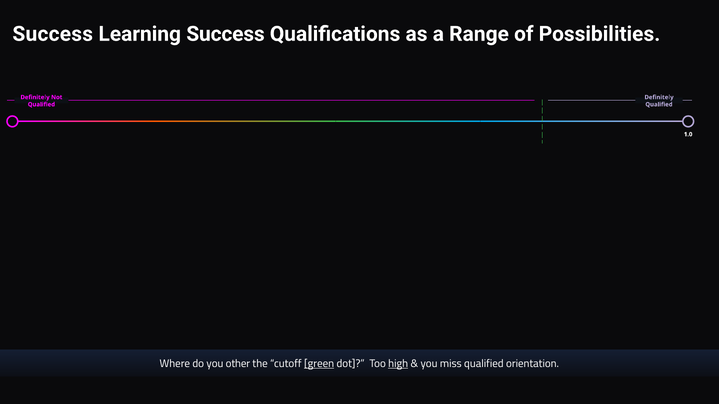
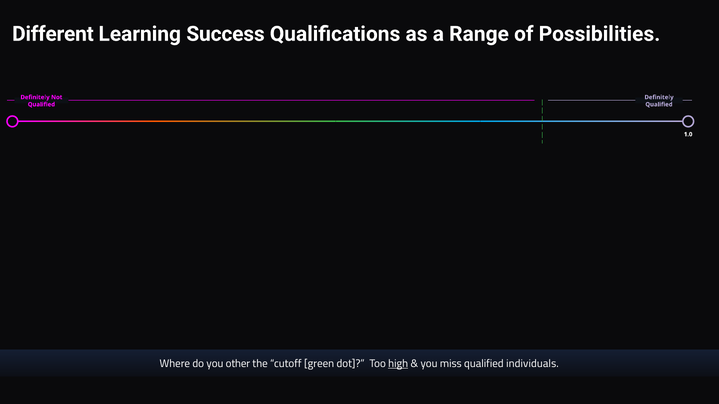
Success at (53, 34): Success -> Different
green underline: present -> none
orientation: orientation -> individuals
